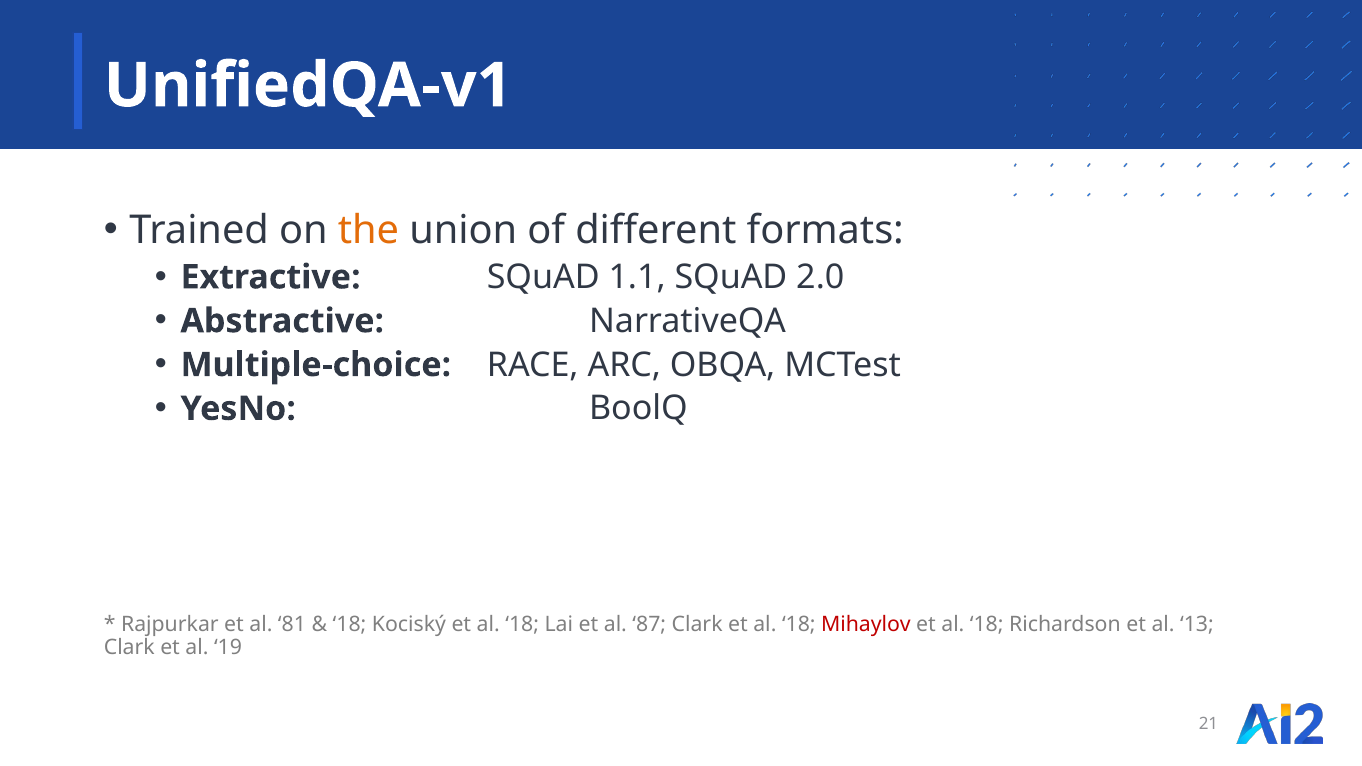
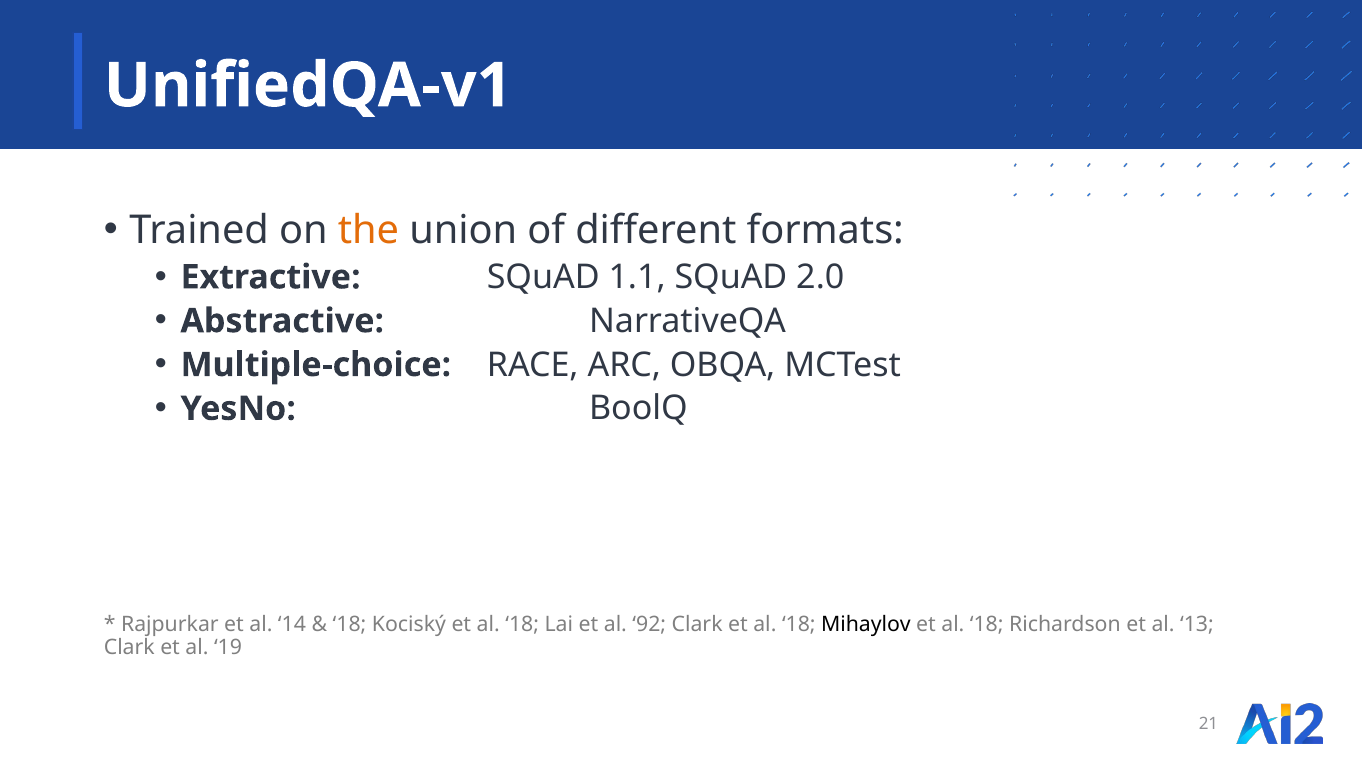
81: 81 -> 14
87: 87 -> 92
Mihaylov colour: red -> black
